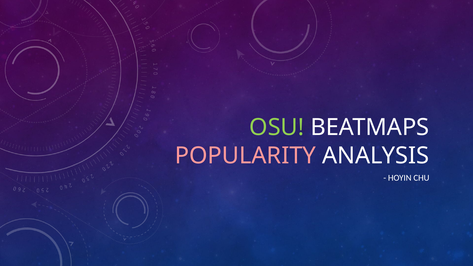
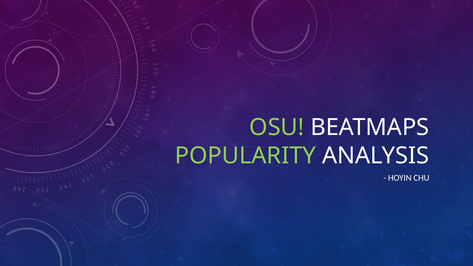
POPULARITY colour: pink -> light green
